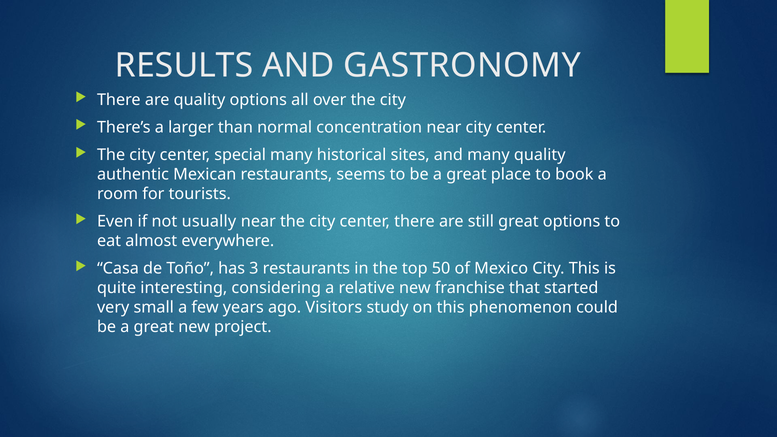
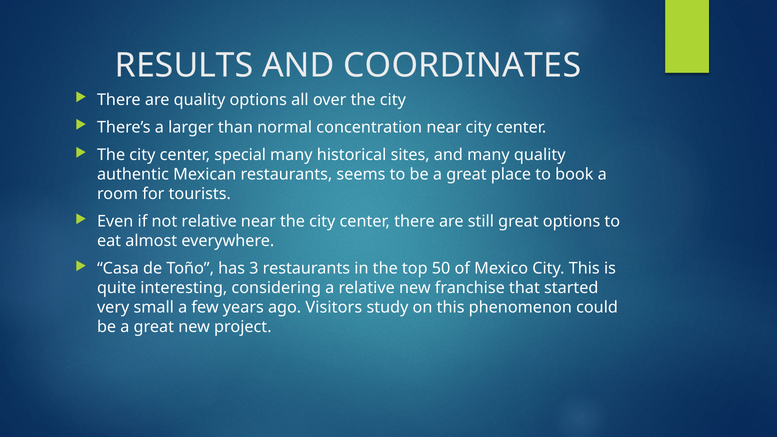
GASTRONOMY: GASTRONOMY -> COORDINATES
not usually: usually -> relative
